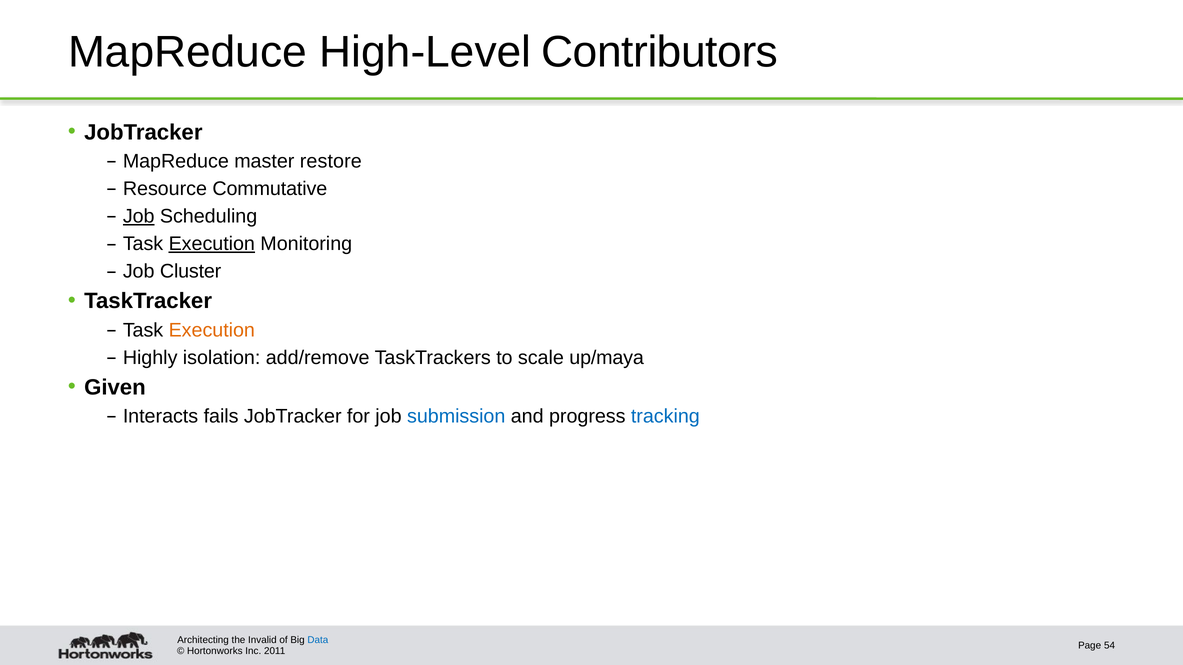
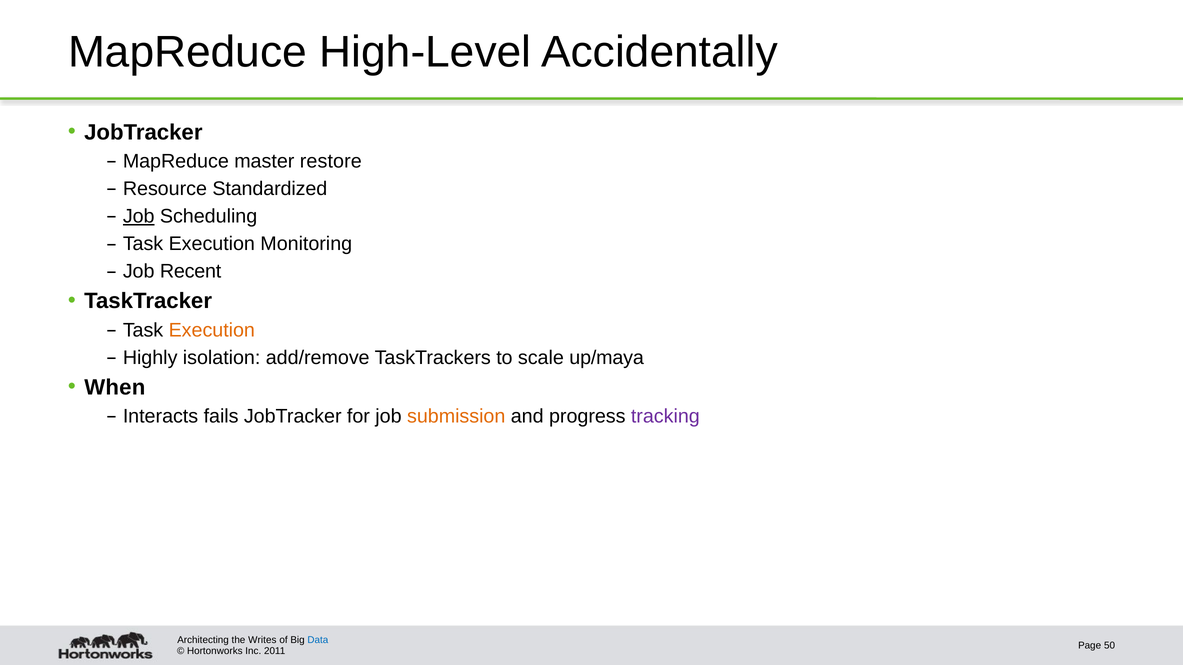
Contributors: Contributors -> Accidentally
Commutative: Commutative -> Standardized
Execution at (212, 244) underline: present -> none
Cluster: Cluster -> Recent
Given: Given -> When
submission colour: blue -> orange
tracking colour: blue -> purple
Invalid: Invalid -> Writes
54: 54 -> 50
